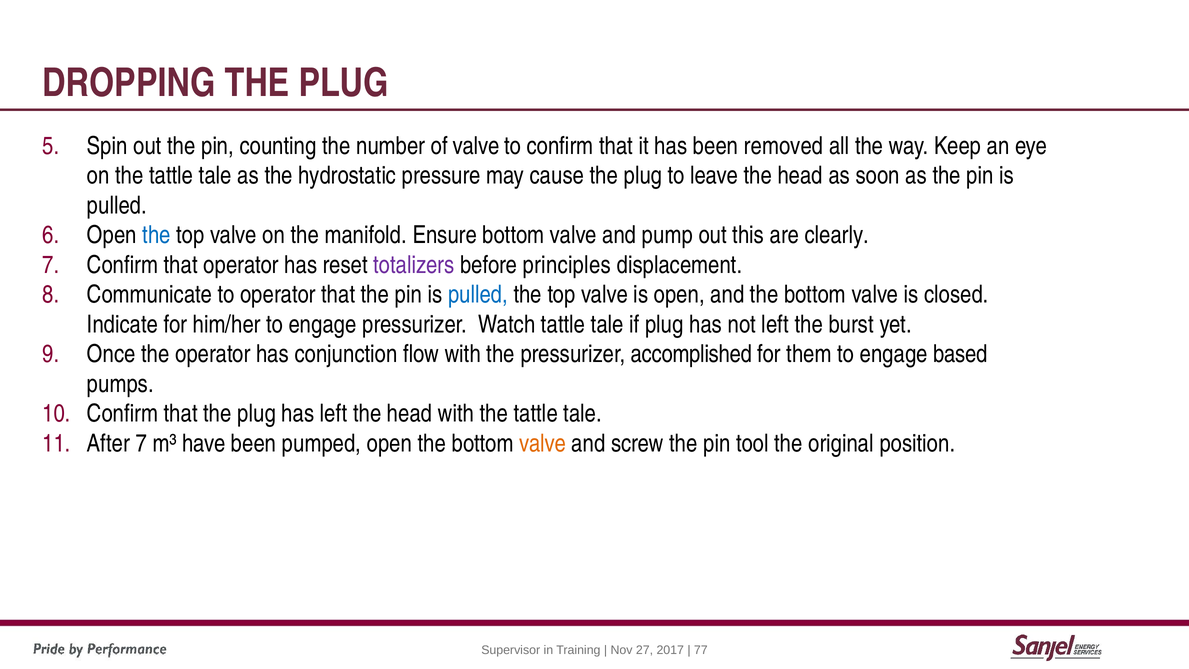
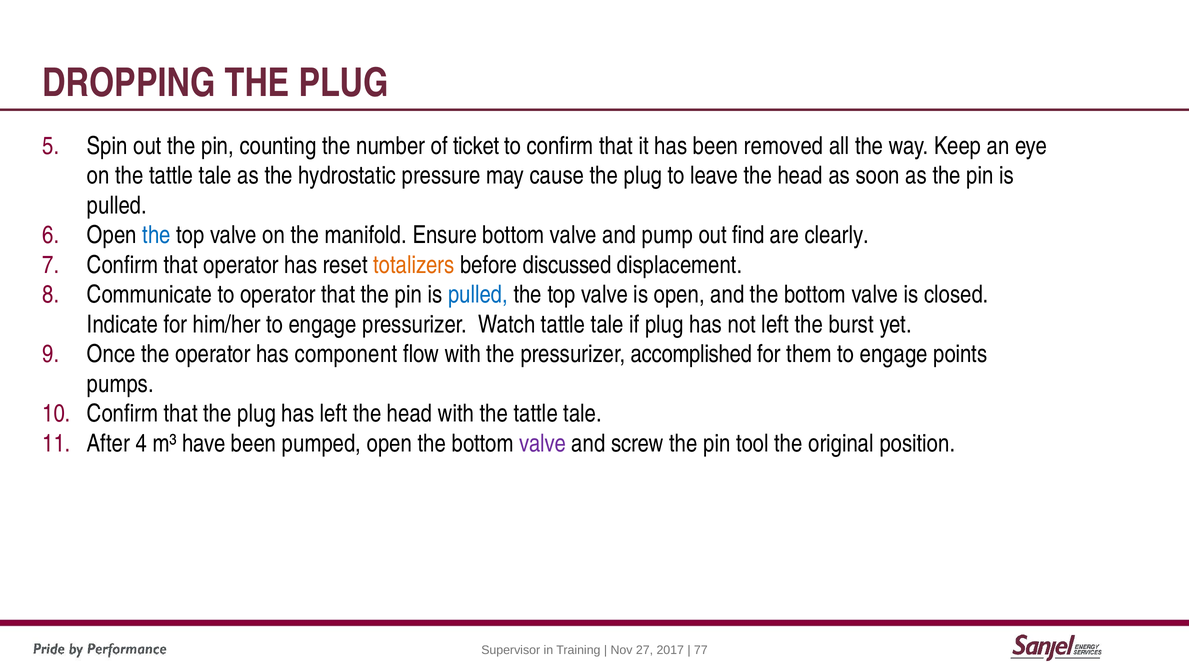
of valve: valve -> ticket
this: this -> find
totalizers colour: purple -> orange
principles: principles -> discussed
conjunction: conjunction -> component
based: based -> points
After 7: 7 -> 4
valve at (543, 443) colour: orange -> purple
